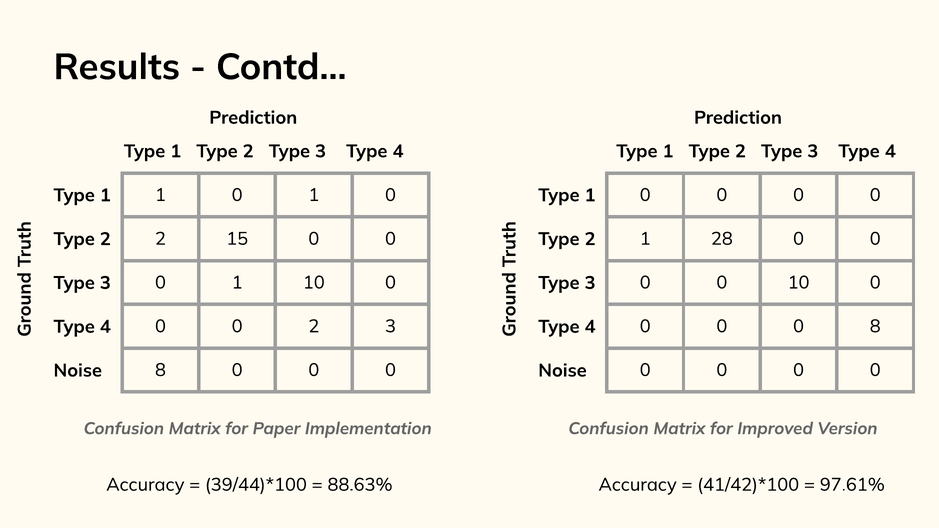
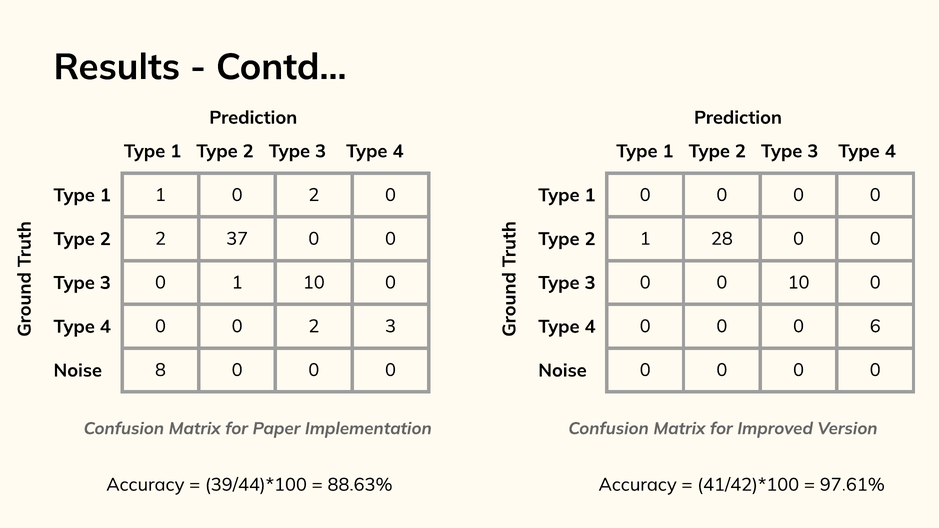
1 0 1: 1 -> 2
15: 15 -> 37
0 8: 8 -> 6
